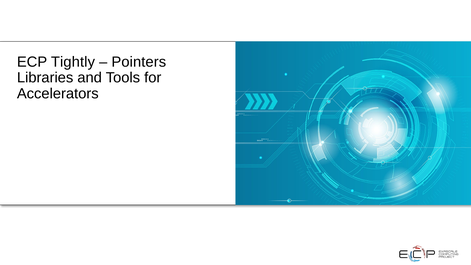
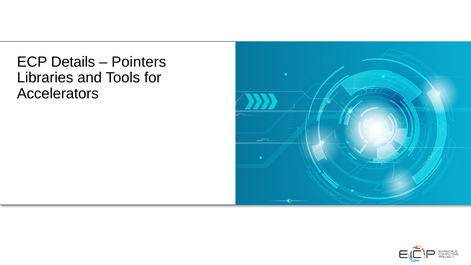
Tightly: Tightly -> Details
